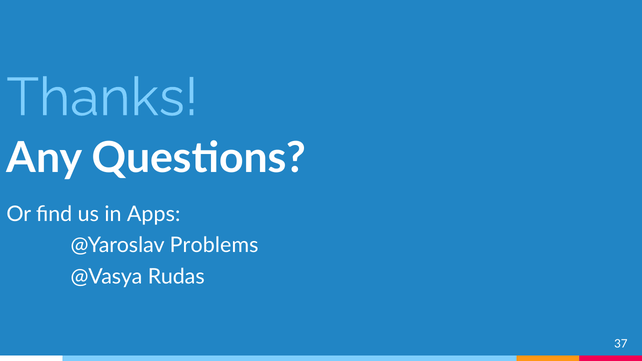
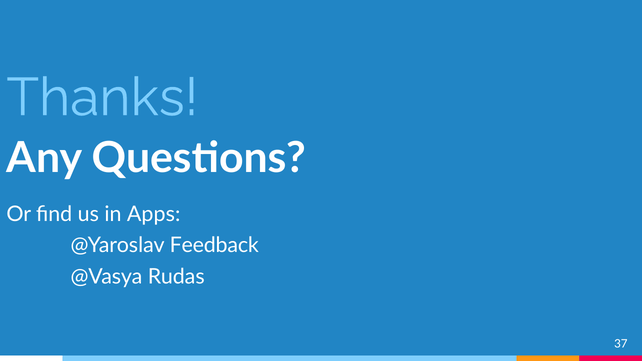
Problems: Problems -> Feedback
